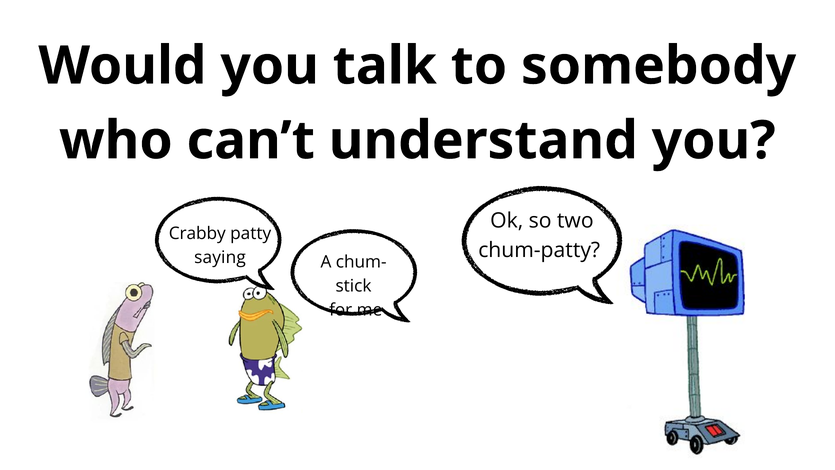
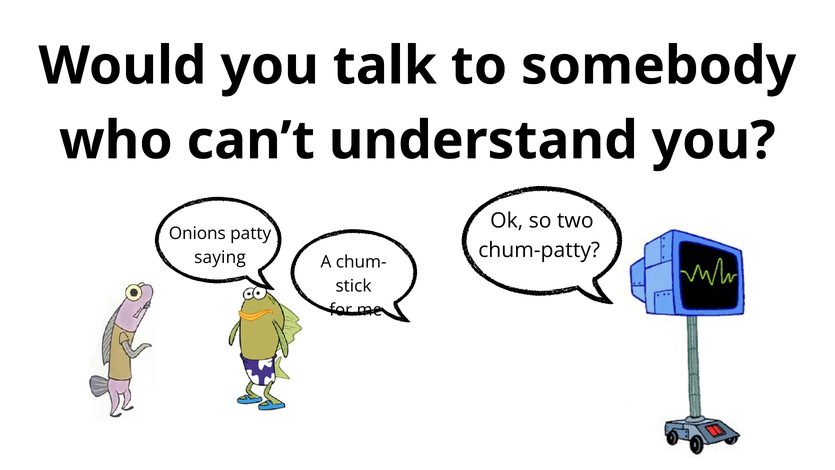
Crabby: Crabby -> Onions
